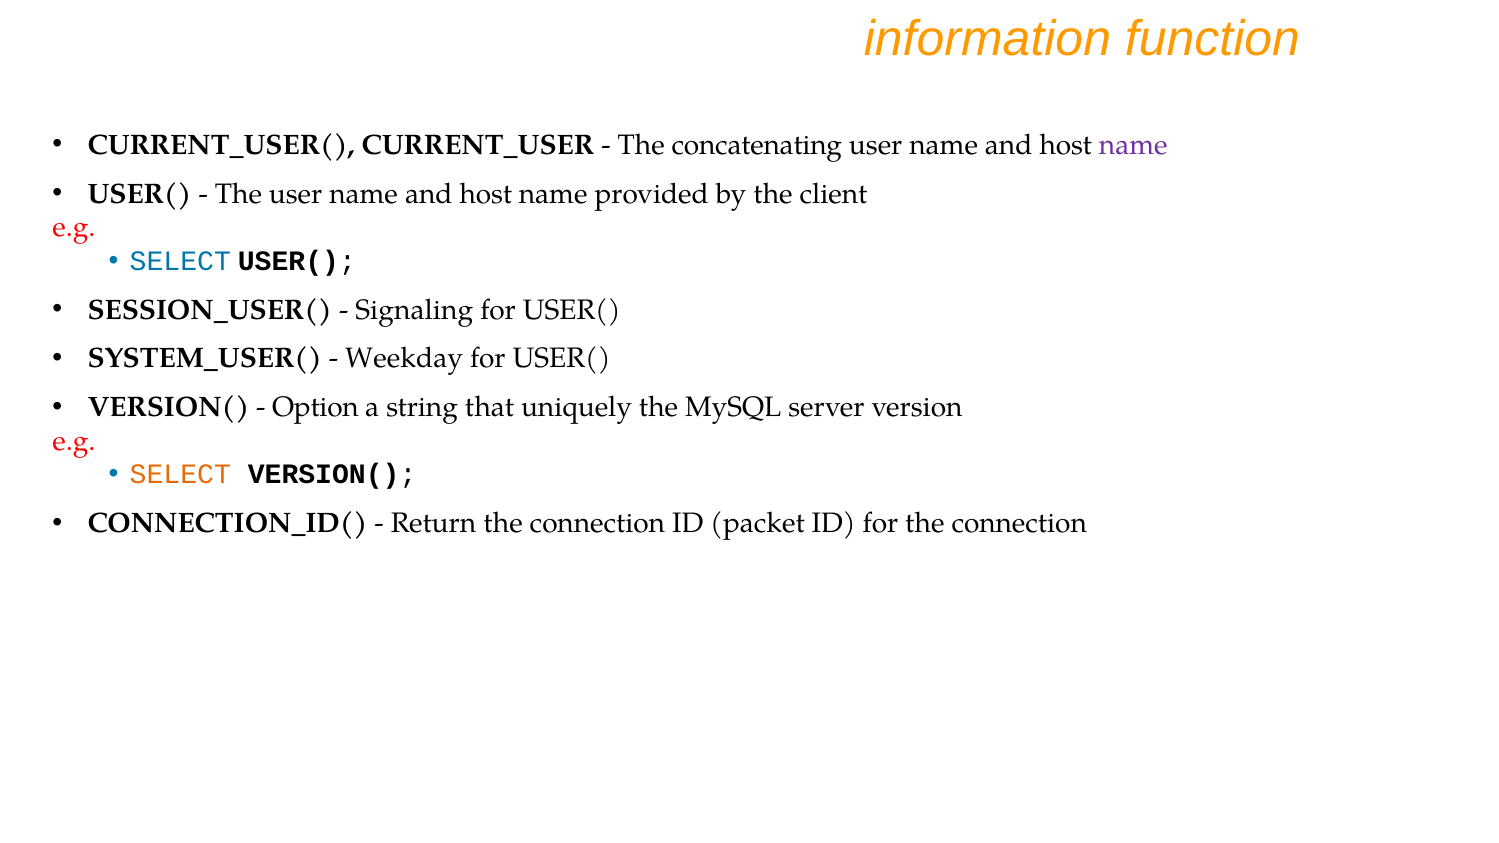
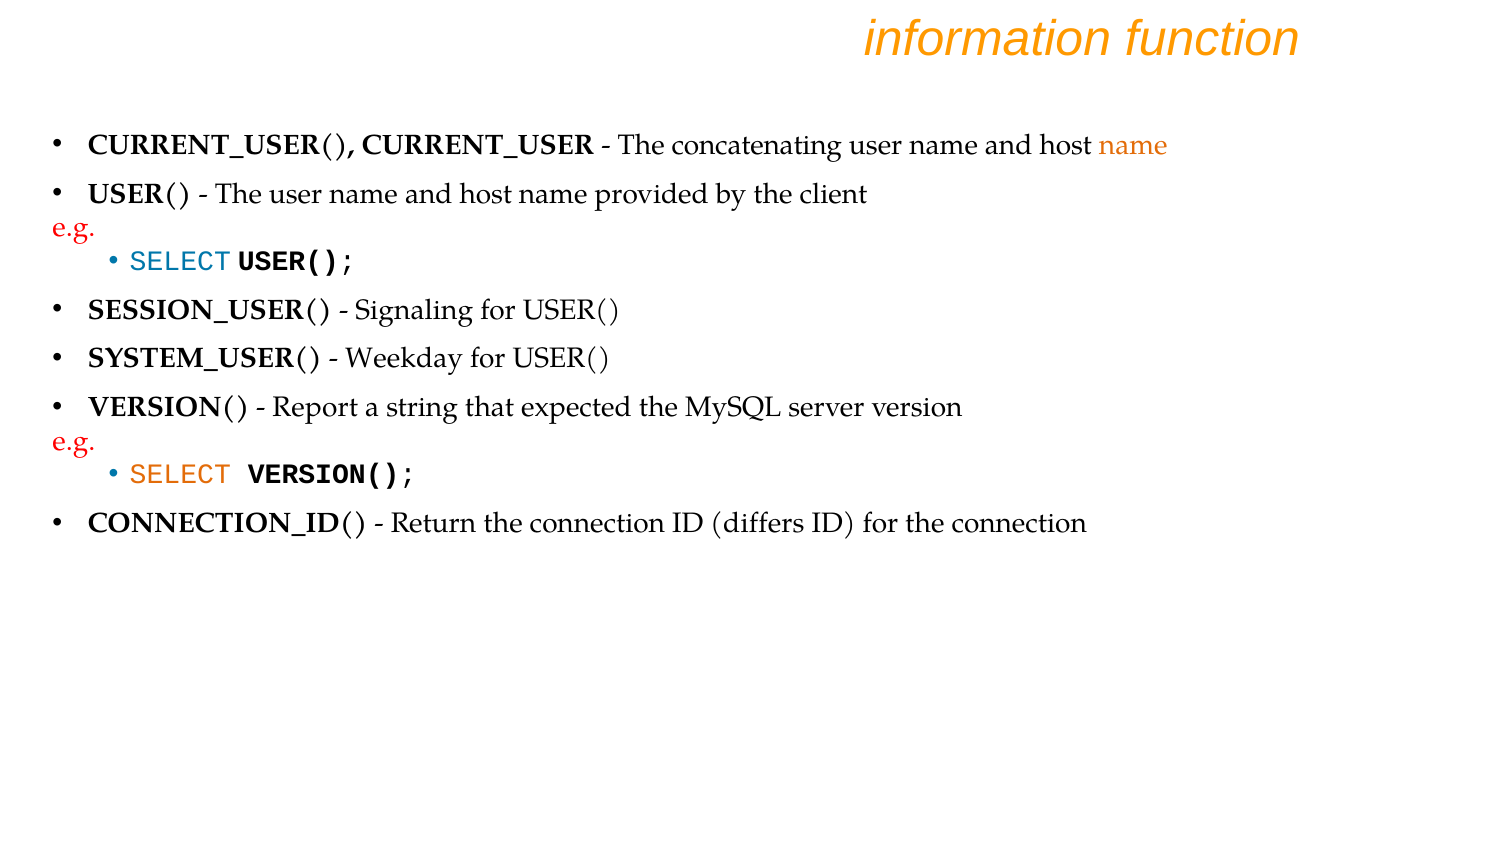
name at (1133, 145) colour: purple -> orange
Option: Option -> Report
uniquely: uniquely -> expected
packet: packet -> differs
